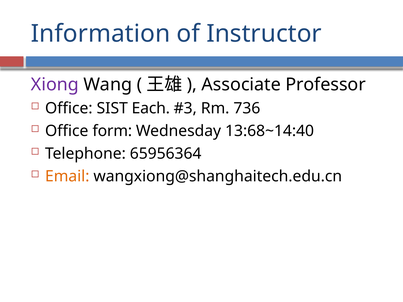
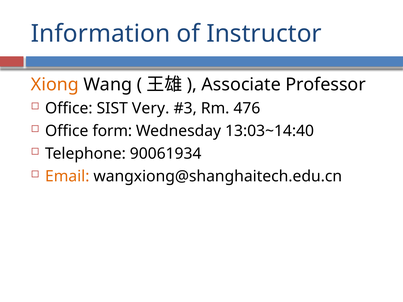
Xiong colour: purple -> orange
Each: Each -> Very
736: 736 -> 476
13:68~14:40: 13:68~14:40 -> 13:03~14:40
65956364: 65956364 -> 90061934
